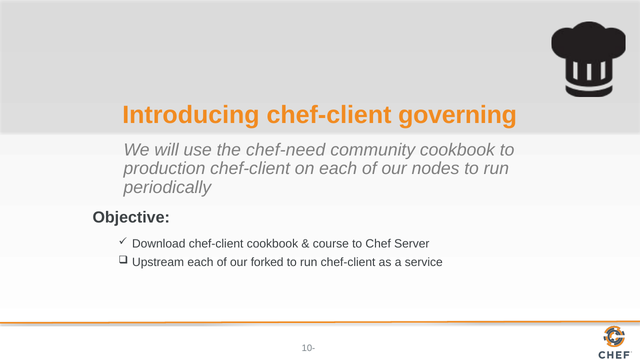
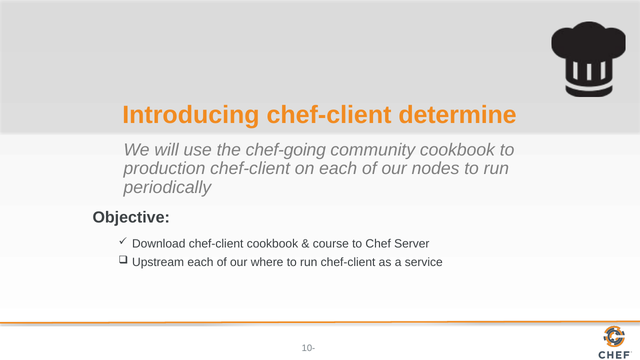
governing: governing -> determine
chef-need: chef-need -> chef-going
forked: forked -> where
